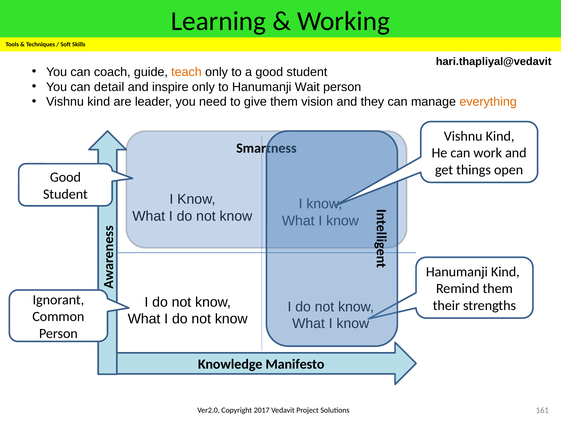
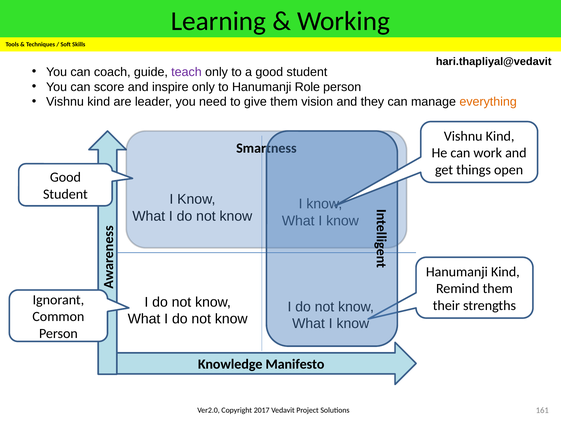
teach colour: orange -> purple
detail: detail -> score
Wait: Wait -> Role
